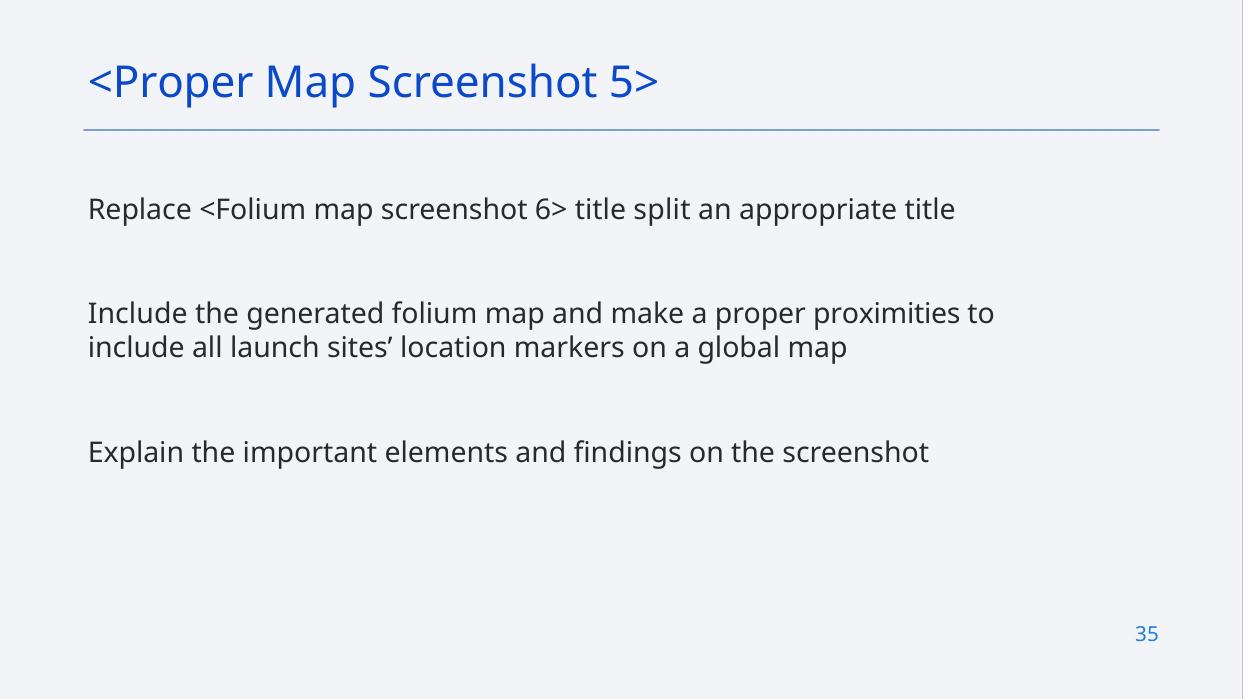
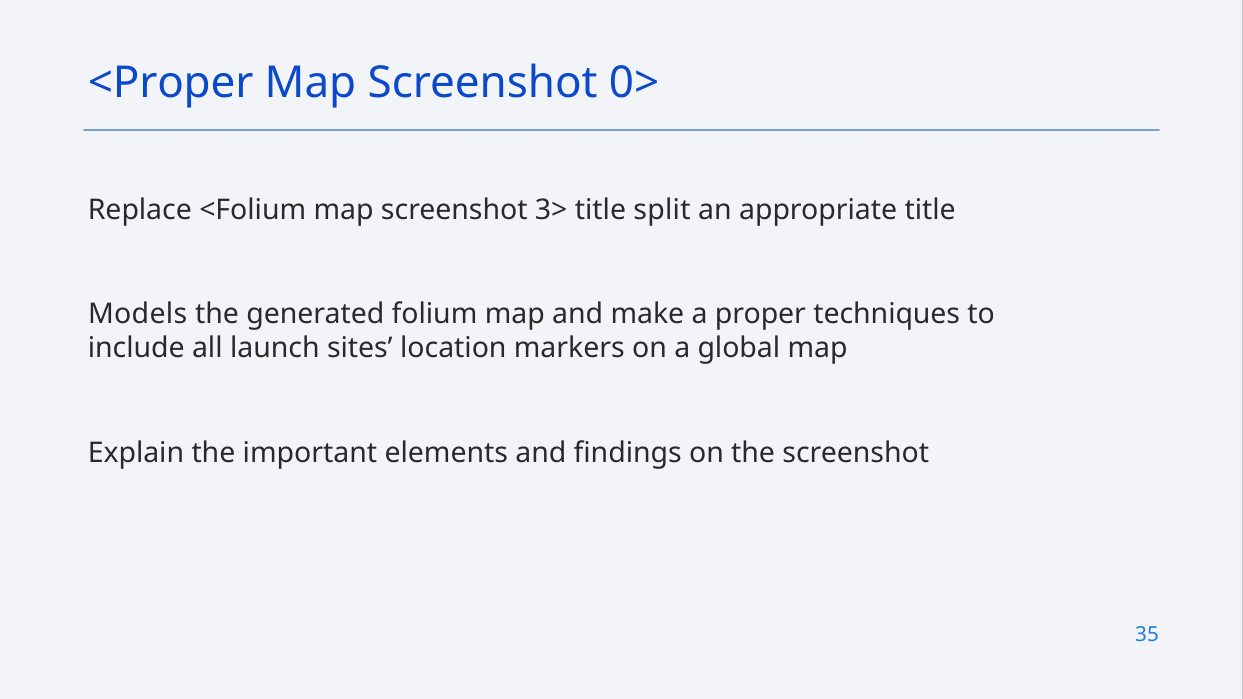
5>: 5> -> 0>
6>: 6> -> 3>
Include at (138, 314): Include -> Models
proximities: proximities -> techniques
